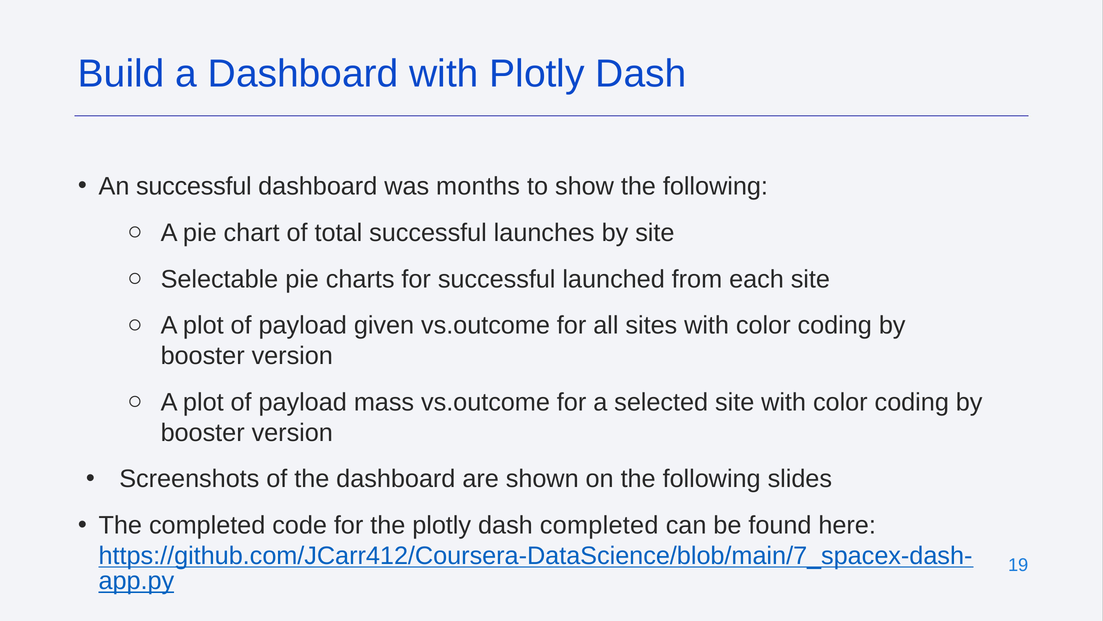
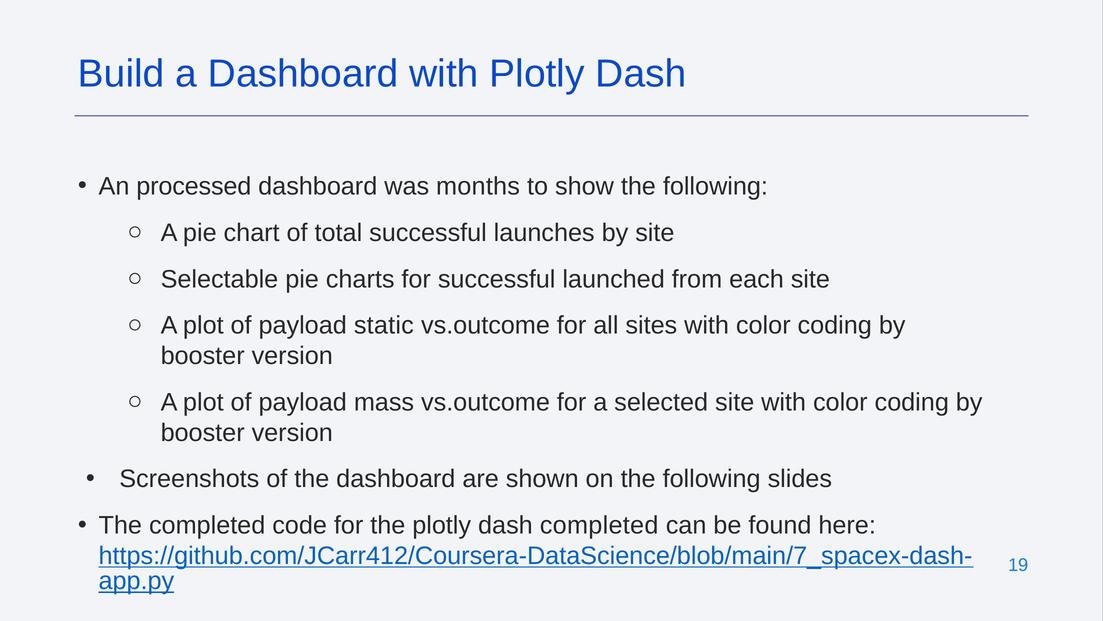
An successful: successful -> processed
given: given -> static
